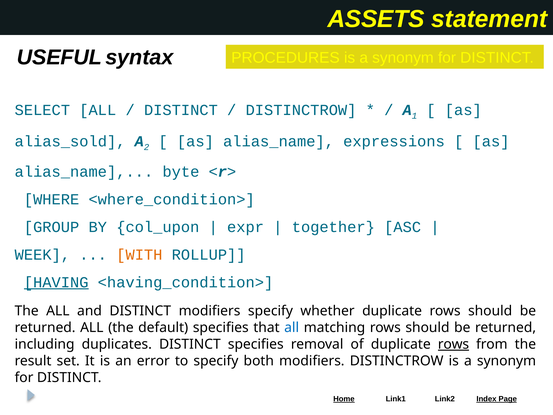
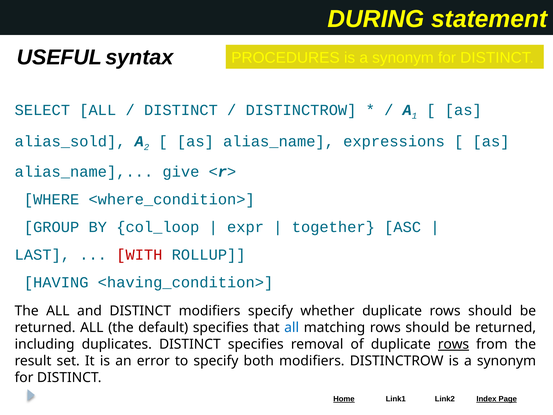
ASSETS: ASSETS -> DURING
byte: byte -> give
col_upon: col_upon -> col_loop
WEEK: WEEK -> LAST
WITH colour: orange -> red
HAVING underline: present -> none
